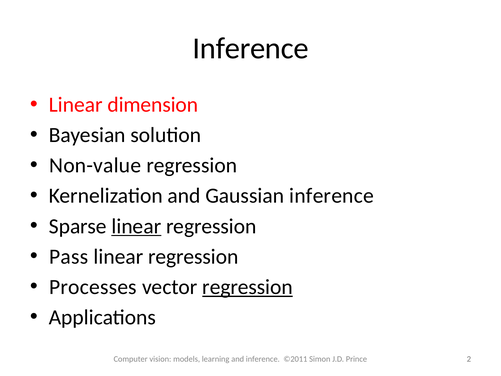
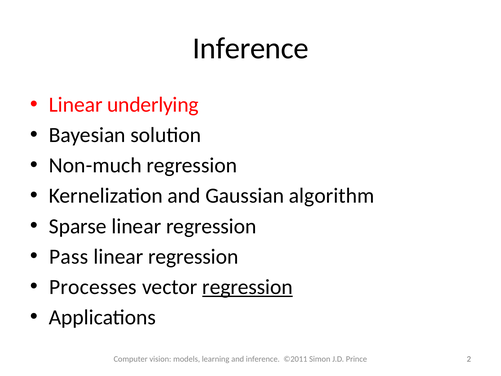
dimension: dimension -> underlying
Non-value: Non-value -> Non-much
Gaussian inference: inference -> algorithm
linear at (136, 226) underline: present -> none
